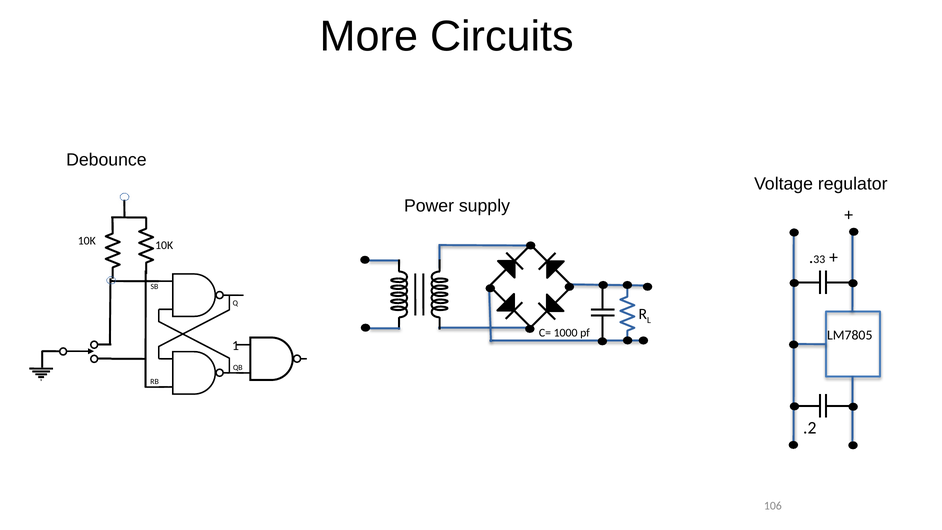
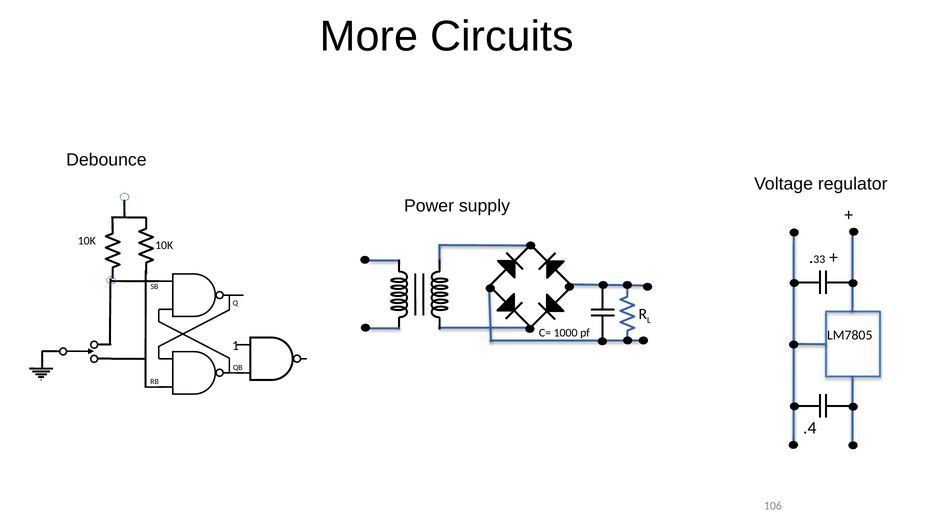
.2: .2 -> .4
